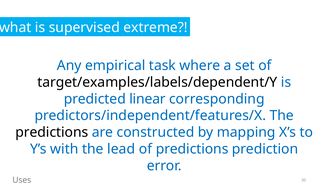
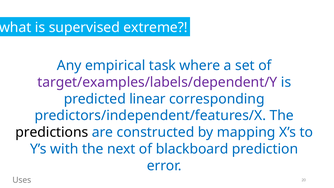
target/examples/labels/dependent/Y colour: black -> purple
lead: lead -> next
of predictions: predictions -> blackboard
